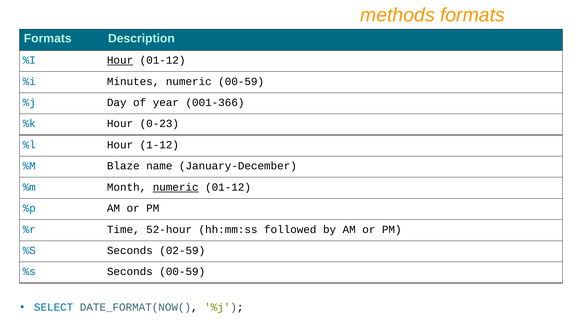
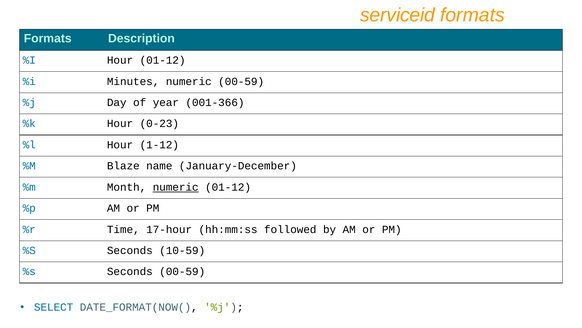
methods: methods -> serviceid
Hour at (120, 60) underline: present -> none
52-hour: 52-hour -> 17-hour
02-59: 02-59 -> 10-59
